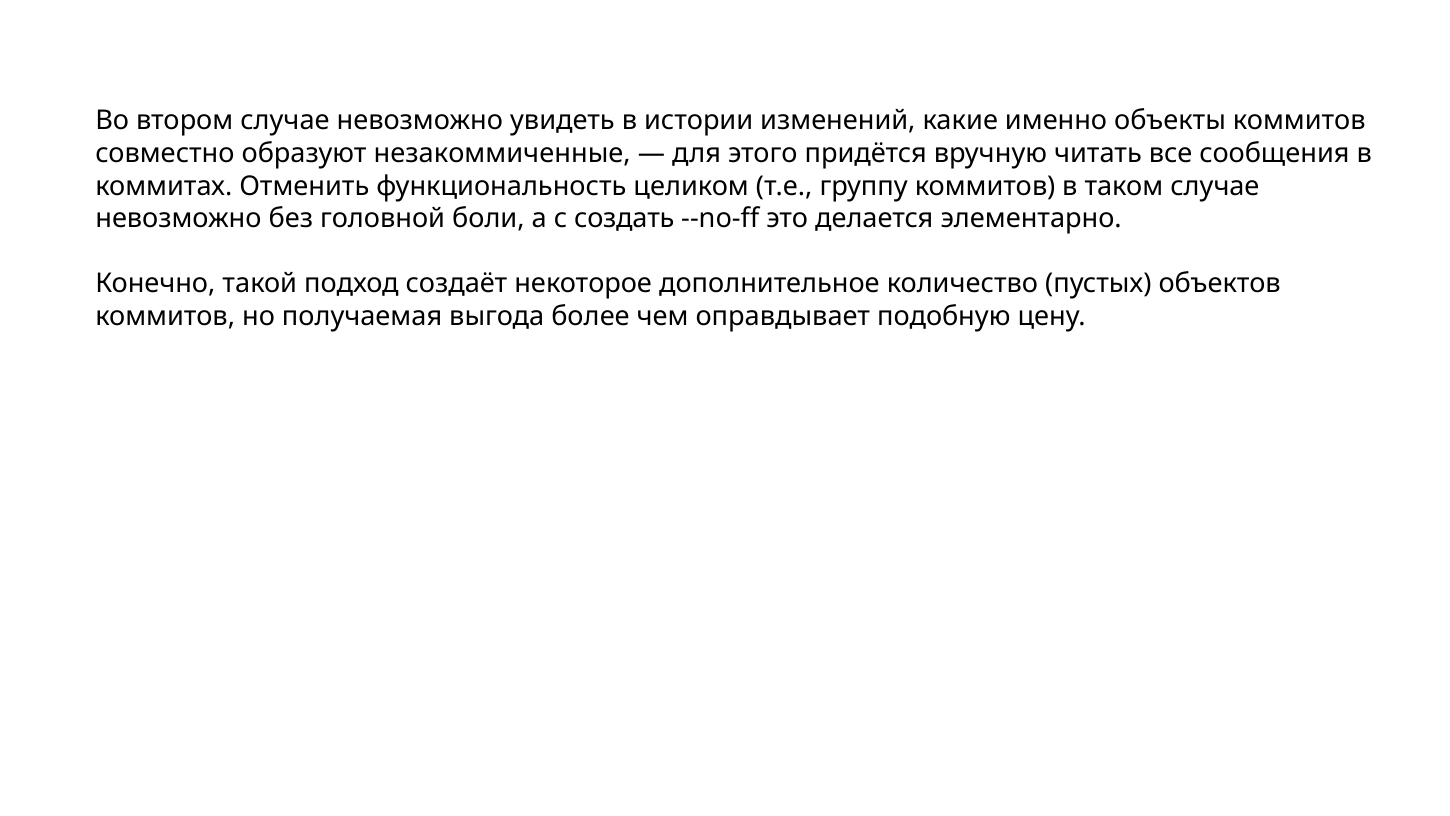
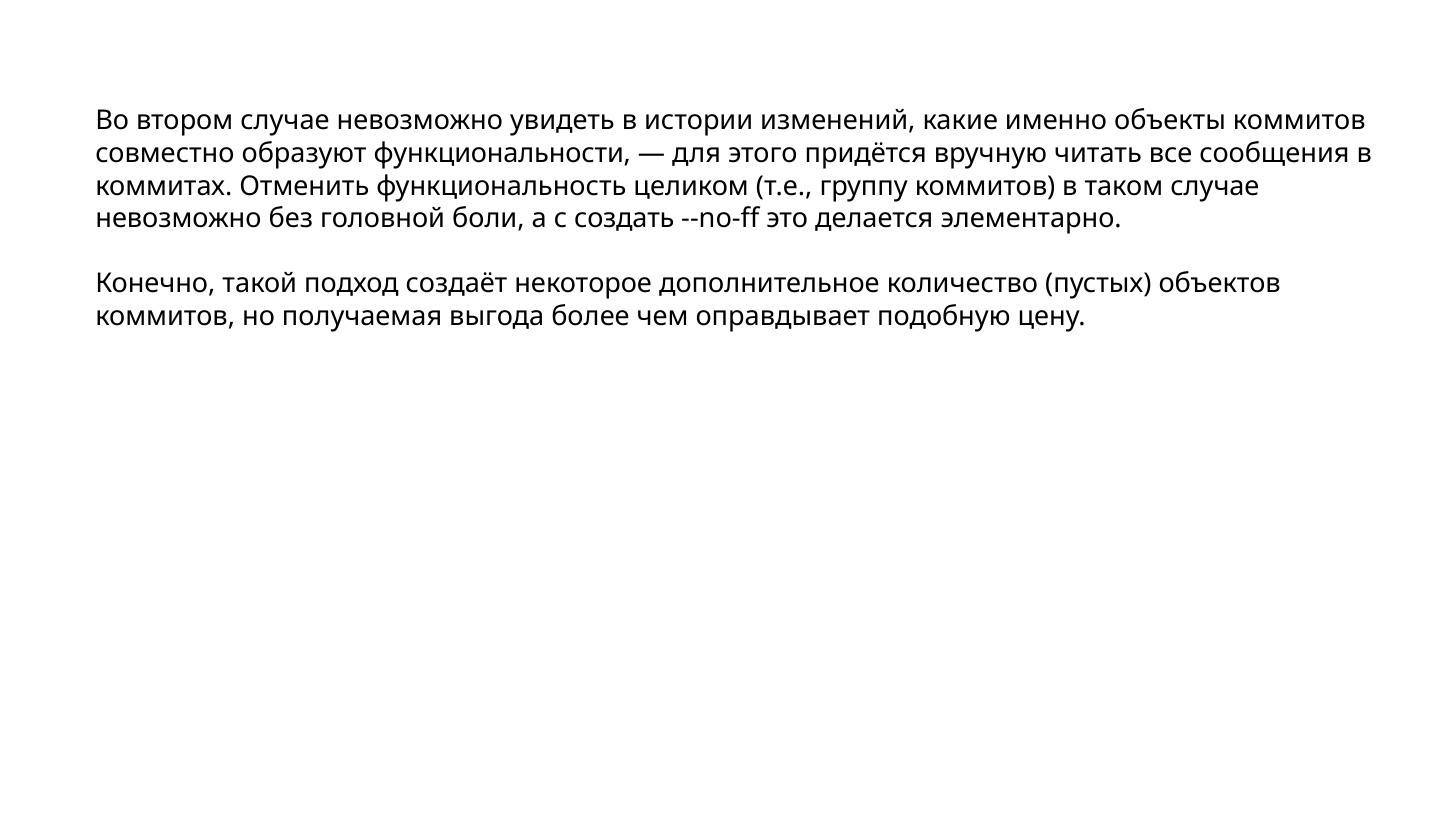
незакоммиченные: незакоммиченные -> функциональности
